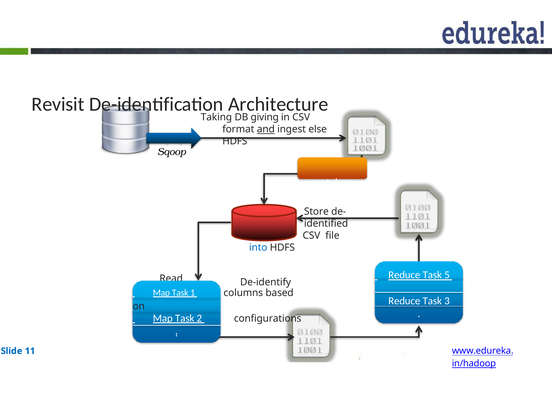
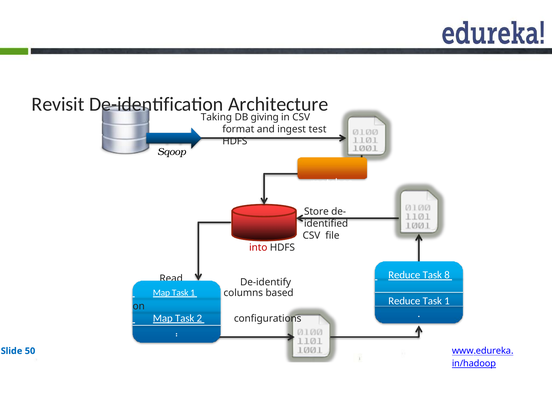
and underline: present -> none
else: else -> test
into colour: blue -> red
5: 5 -> 8
3 at (447, 301): 3 -> 1
11: 11 -> 50
